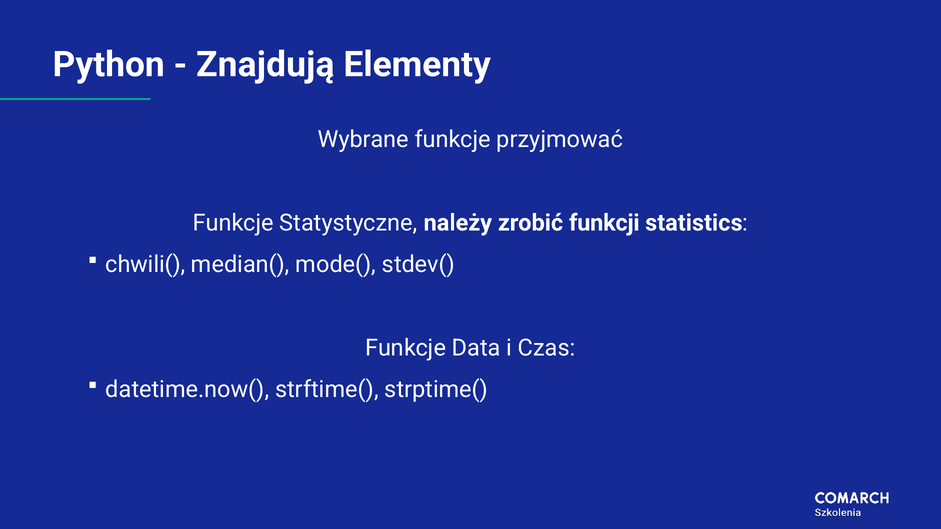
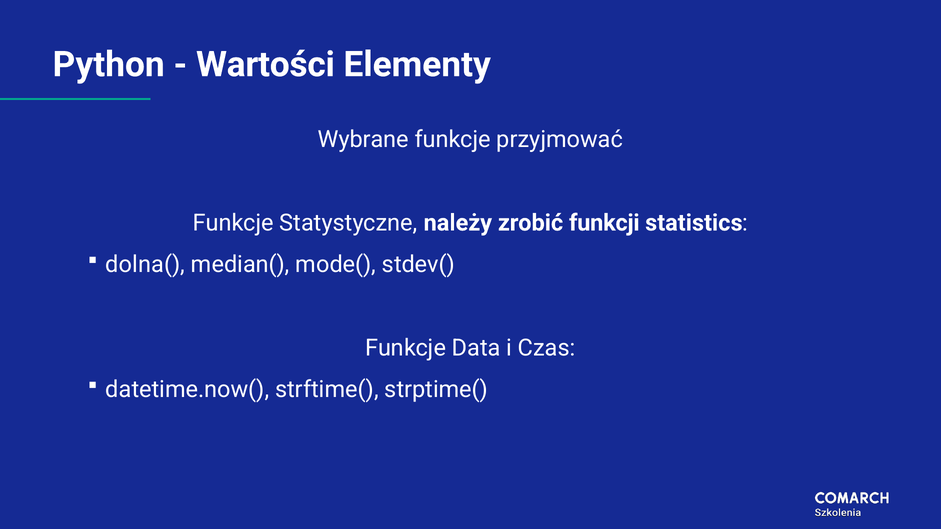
Znajdują: Znajdują -> Wartości
chwili(: chwili( -> dolna(
